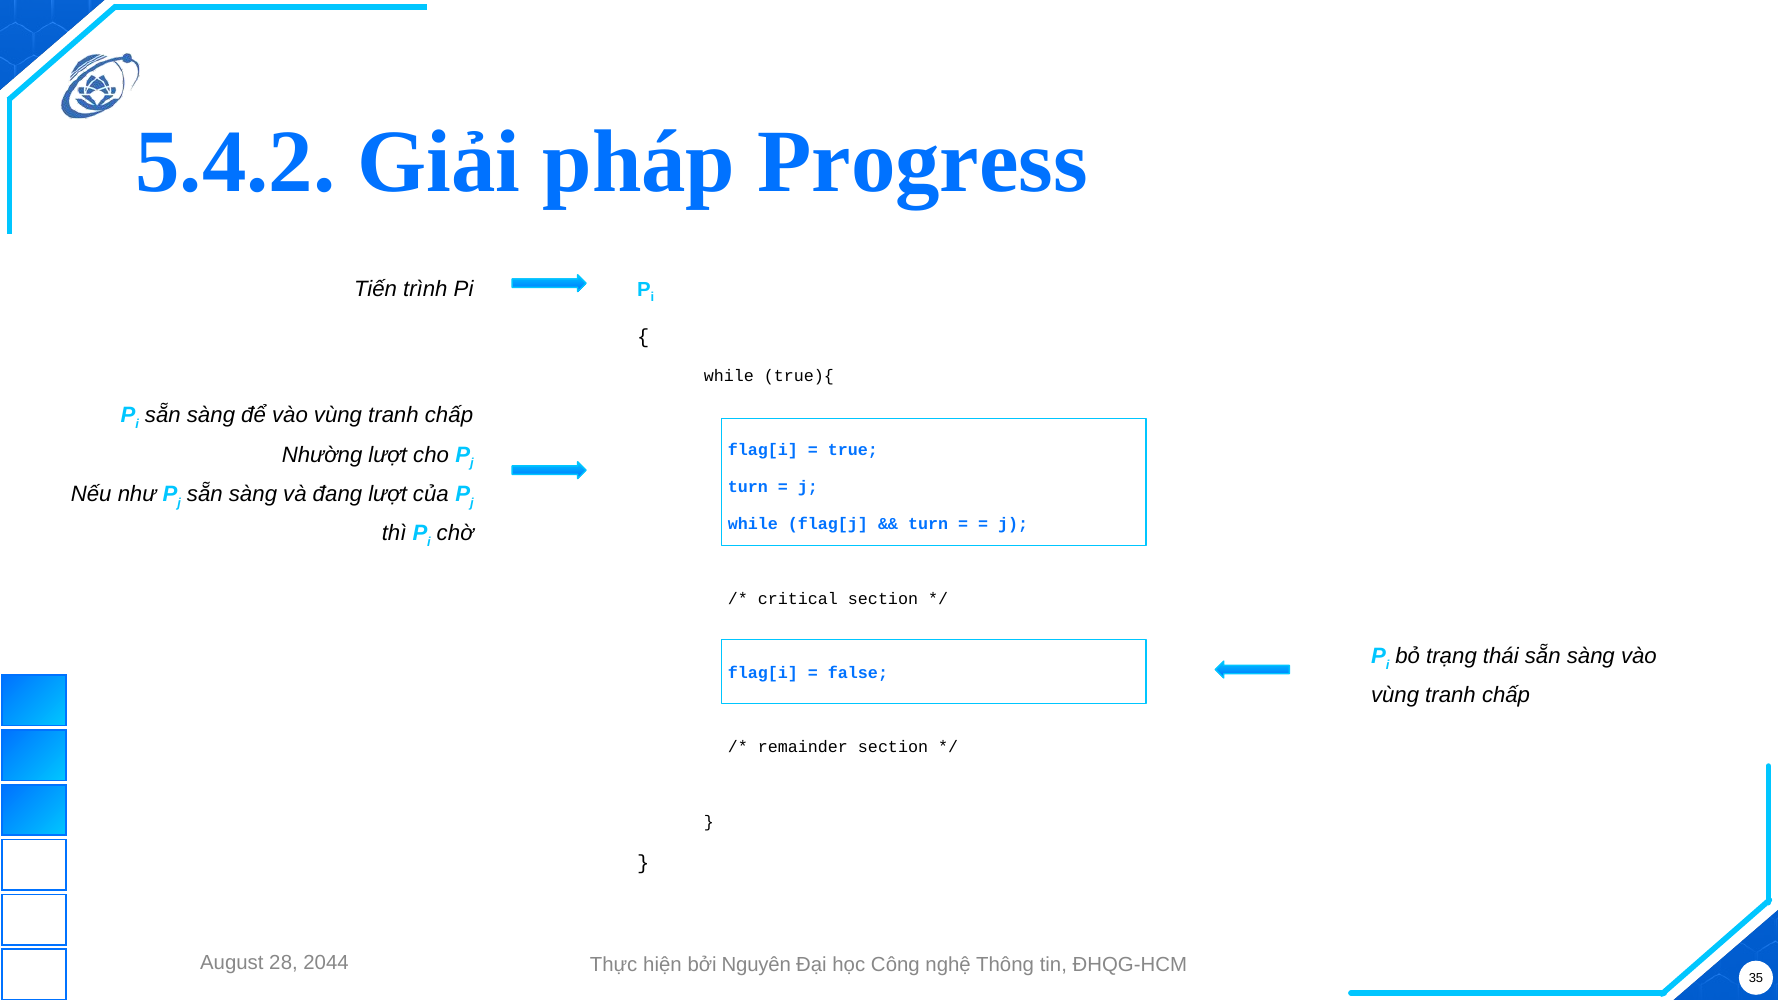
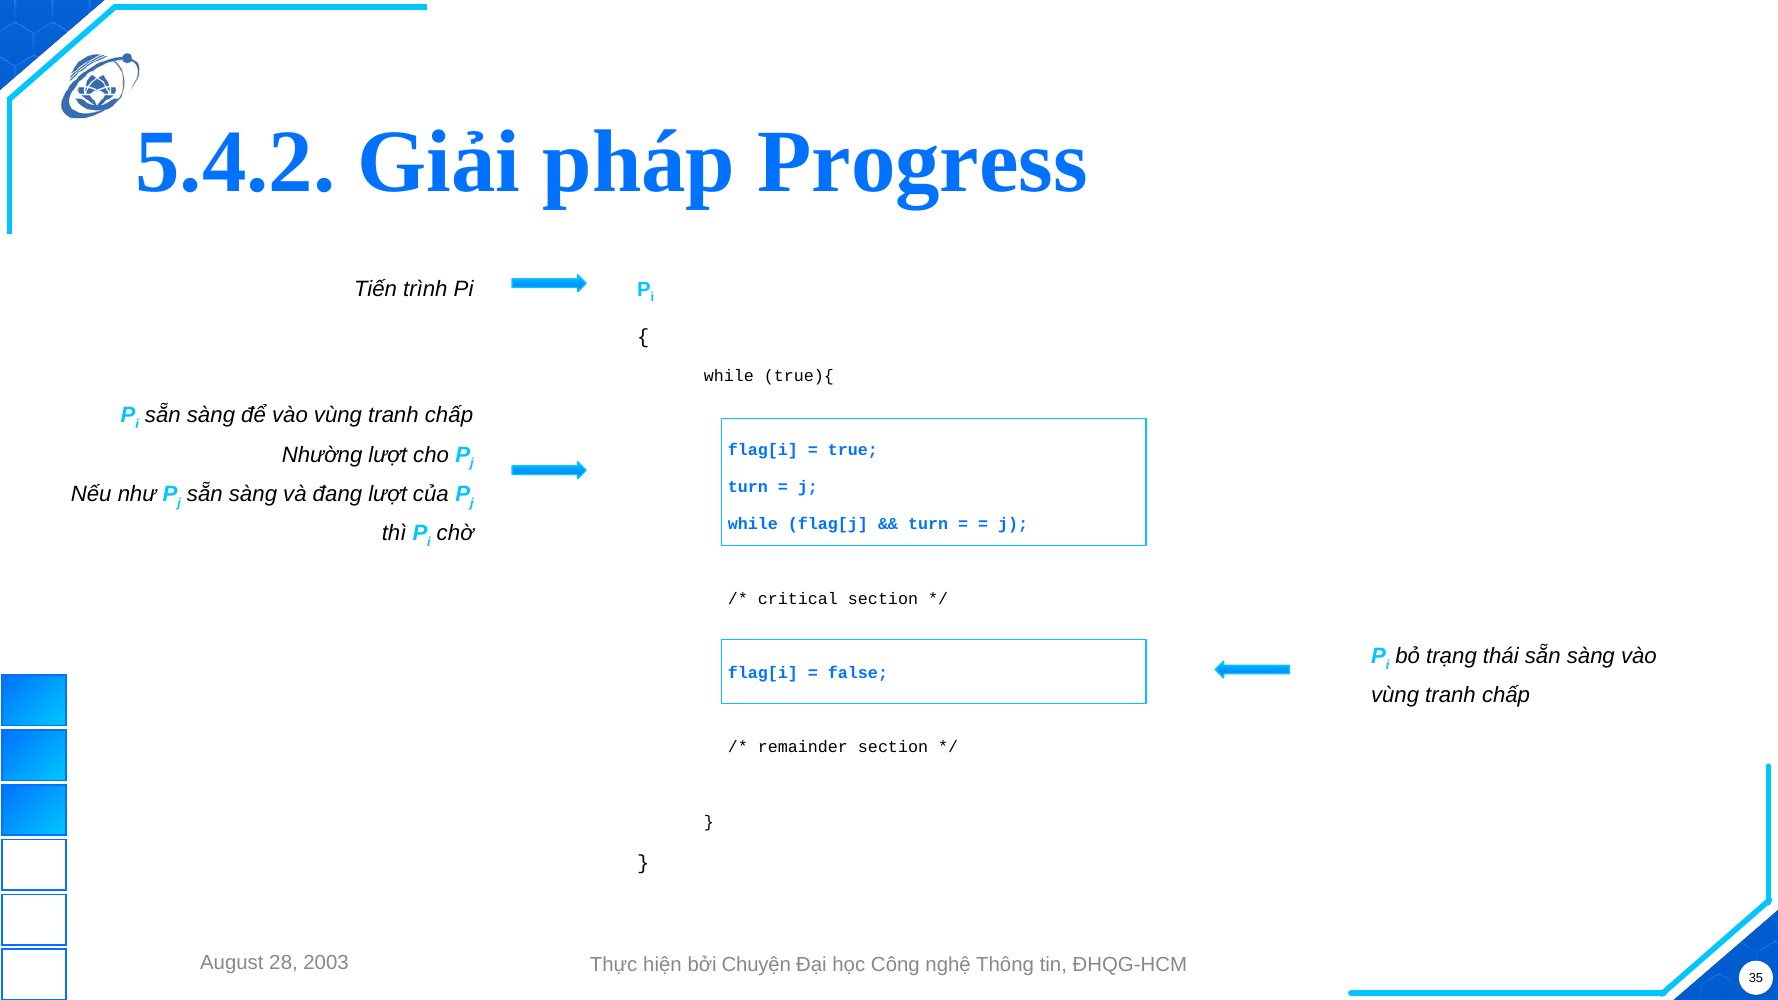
2044: 2044 -> 2003
Nguyên: Nguyên -> Chuyện
